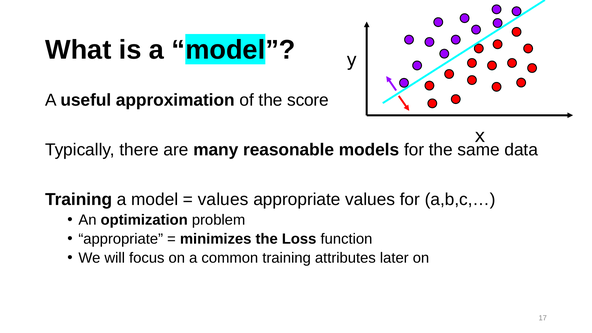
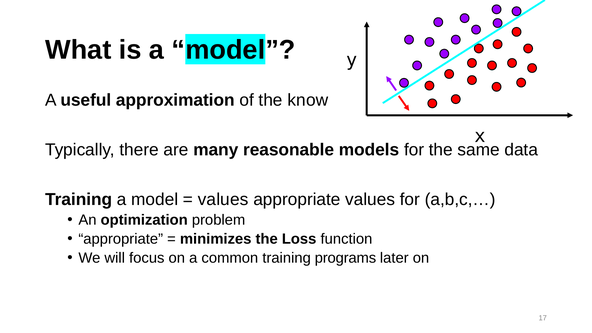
score: score -> know
attributes: attributes -> programs
